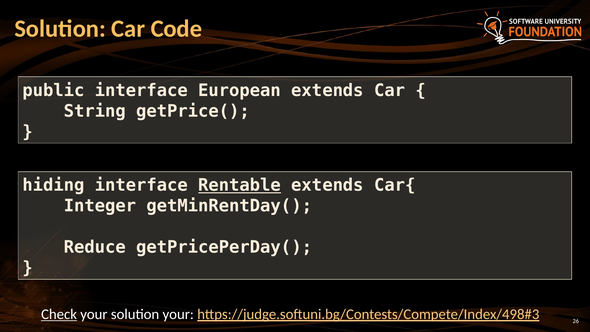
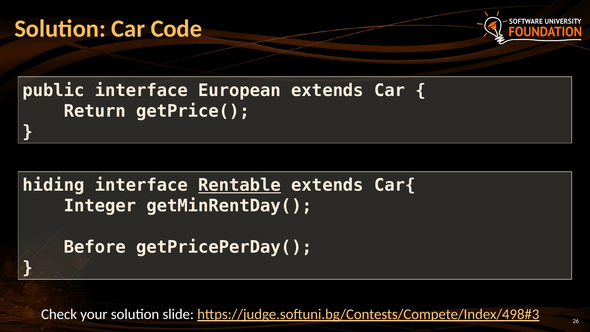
String: String -> Return
Reduce: Reduce -> Before
Check underline: present -> none
solution your: your -> slide
